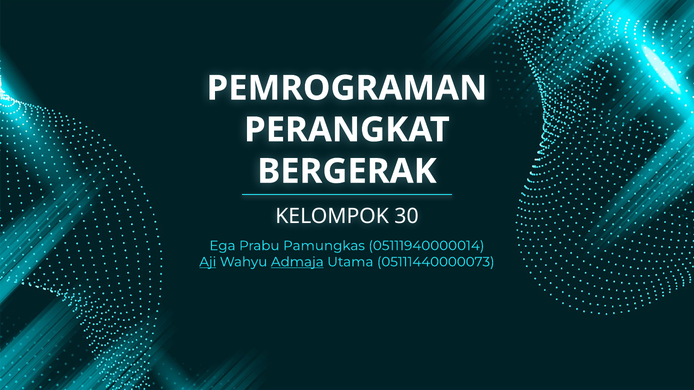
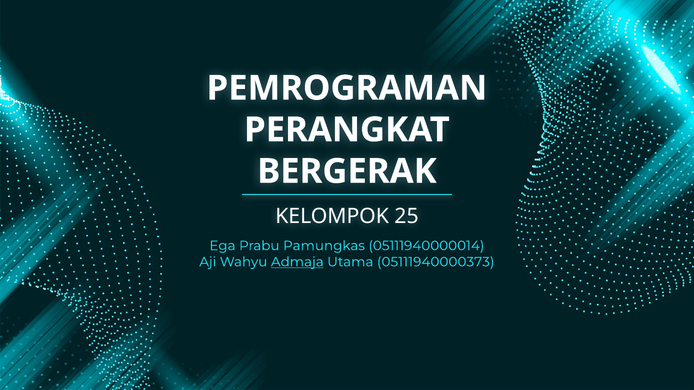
30: 30 -> 25
Aji underline: present -> none
05111440000073: 05111440000073 -> 05111940000373
